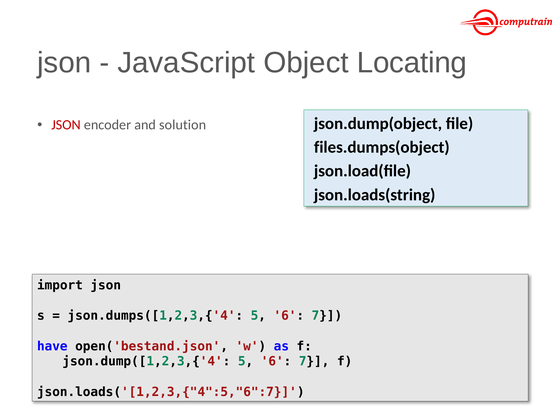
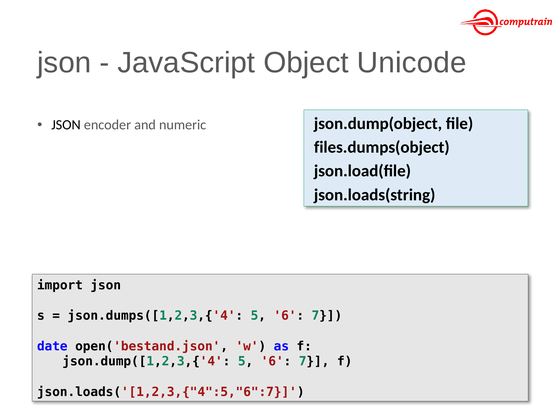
Locating: Locating -> Unicode
JSON at (66, 125) colour: red -> black
solution: solution -> numeric
have: have -> date
